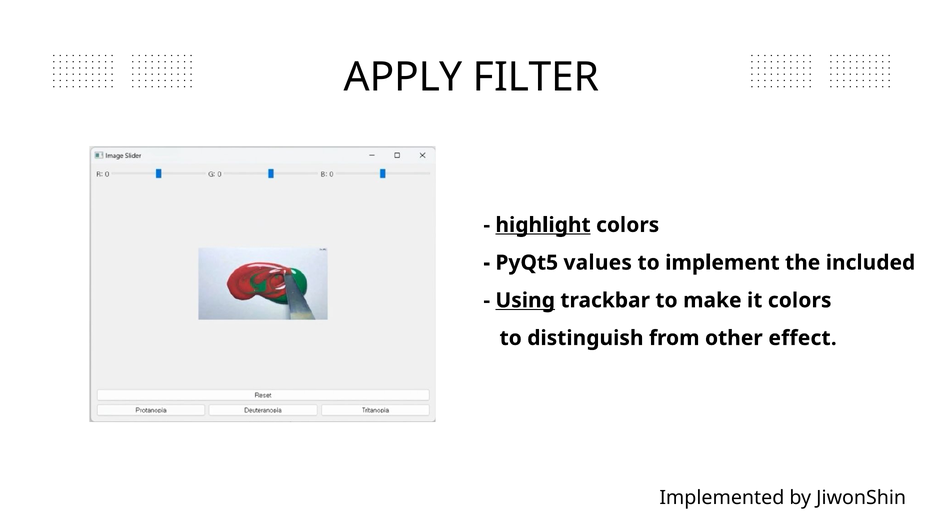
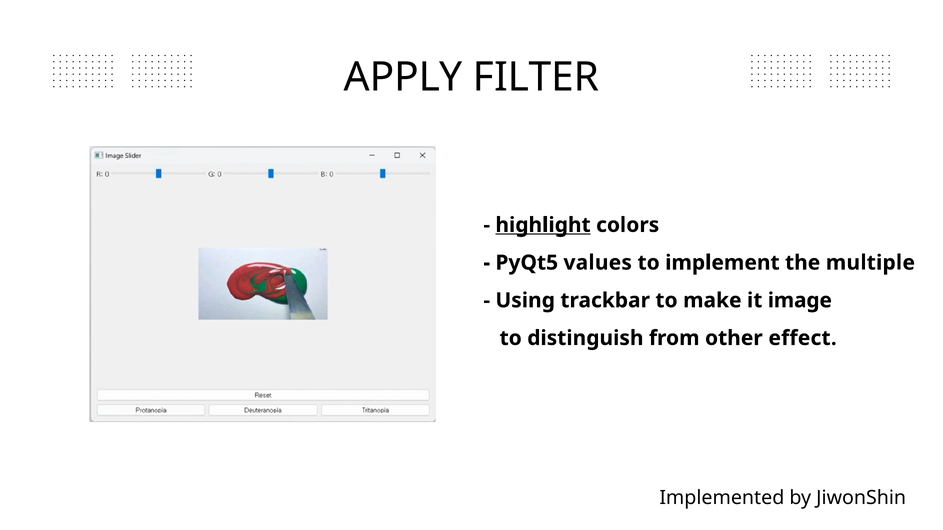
included: included -> multiple
Using underline: present -> none
it colors: colors -> image
